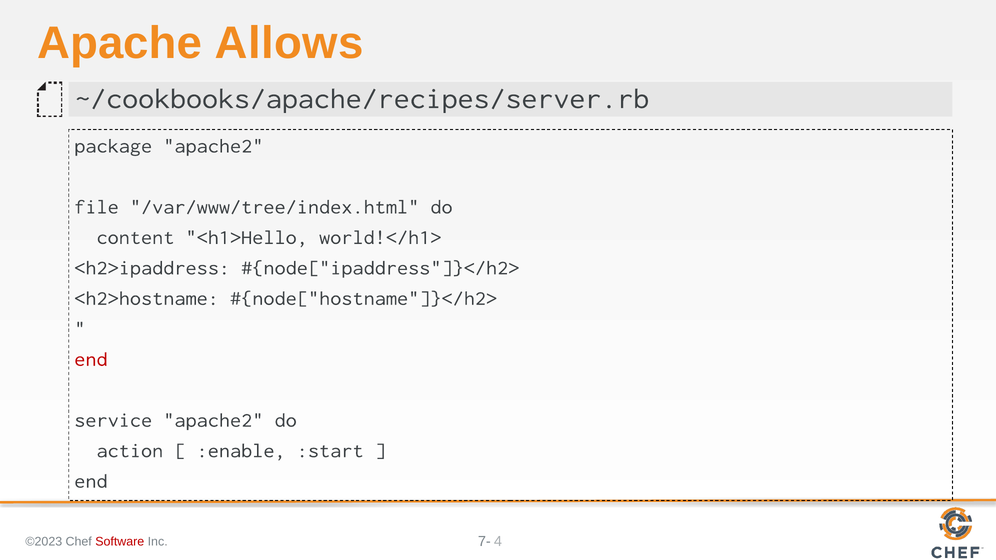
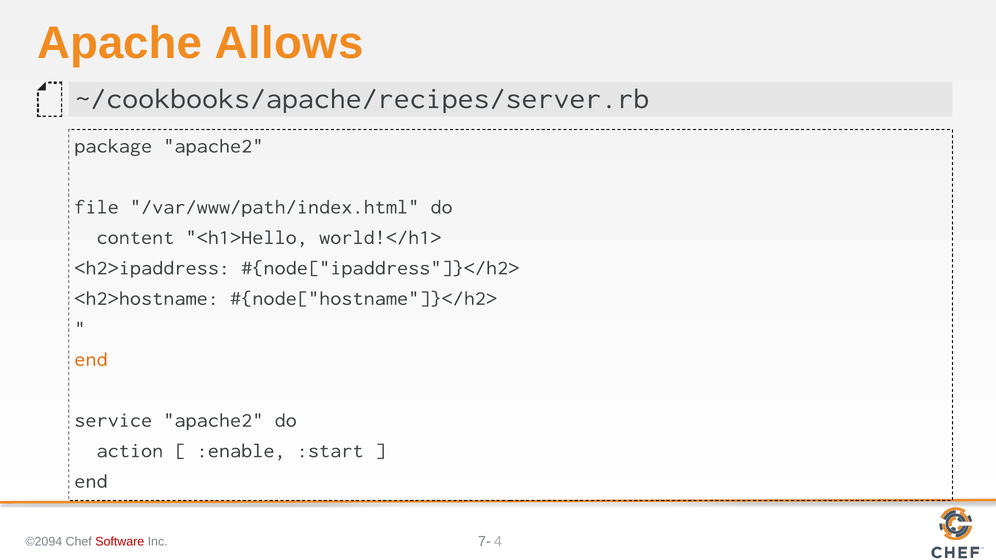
/var/www/tree/index.html: /var/www/tree/index.html -> /var/www/path/index.html
end at (91, 359) colour: red -> orange
©2023: ©2023 -> ©2094
